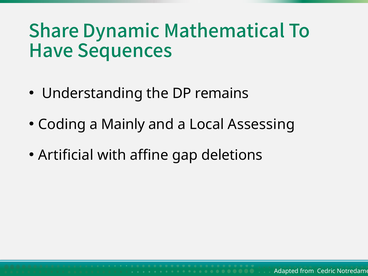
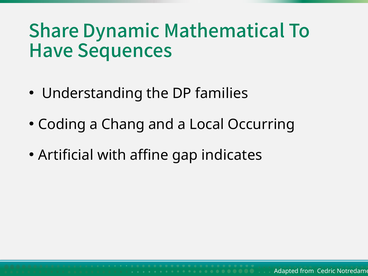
remains: remains -> families
Mainly: Mainly -> Chang
Assessing: Assessing -> Occurring
deletions: deletions -> indicates
